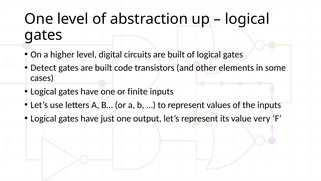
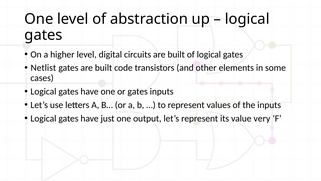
Detect: Detect -> Netlist
or finite: finite -> gates
